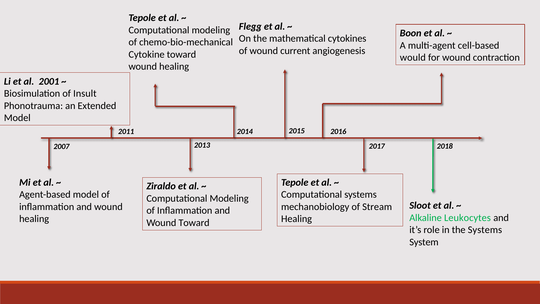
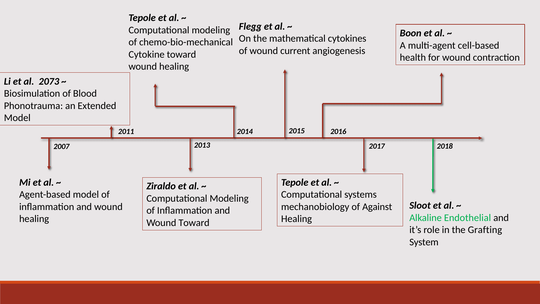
would: would -> health
2001: 2001 -> 2073
Insult: Insult -> Blood
Stream: Stream -> Against
Leukocytes: Leukocytes -> Endothelial
the Systems: Systems -> Grafting
